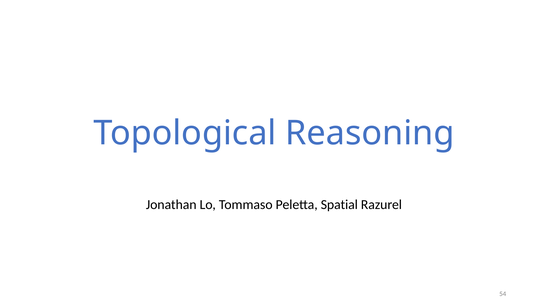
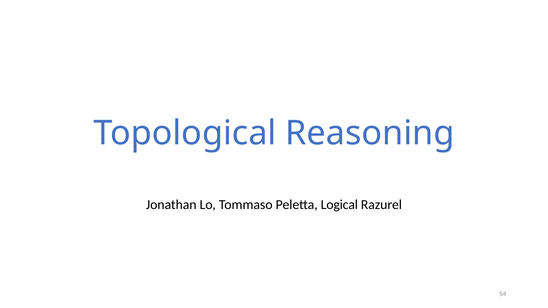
Spatial: Spatial -> Logical
